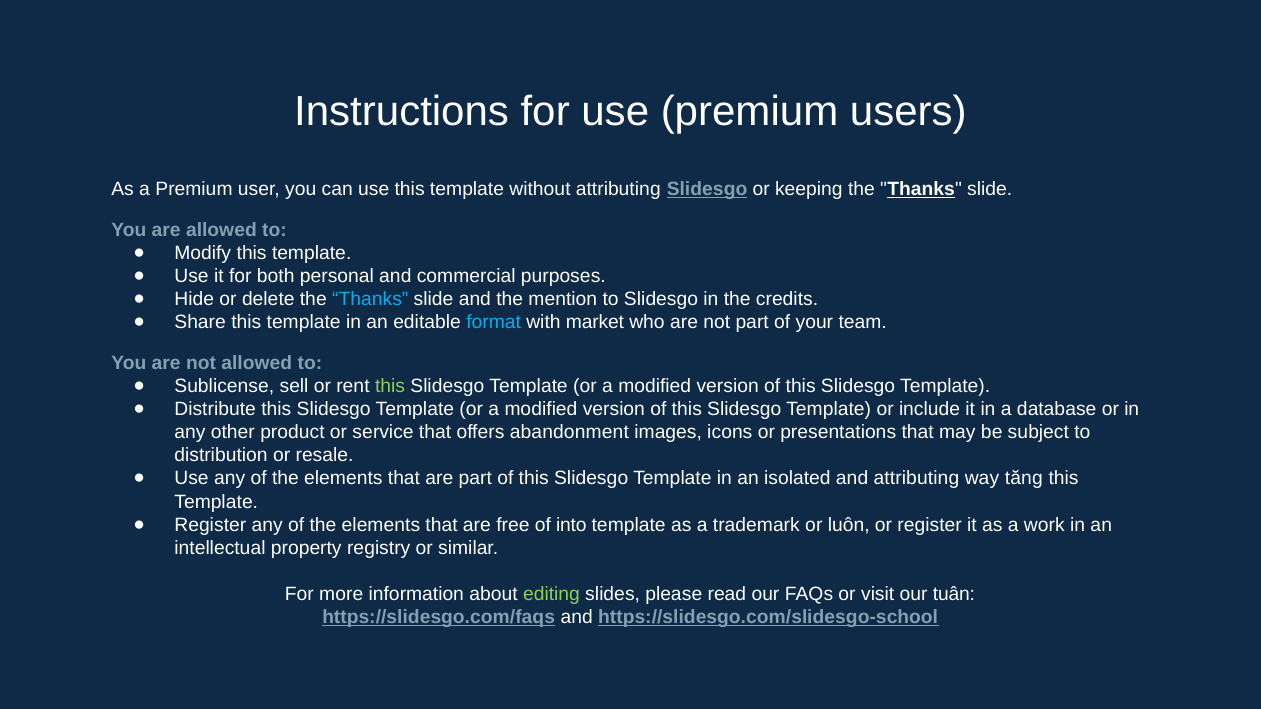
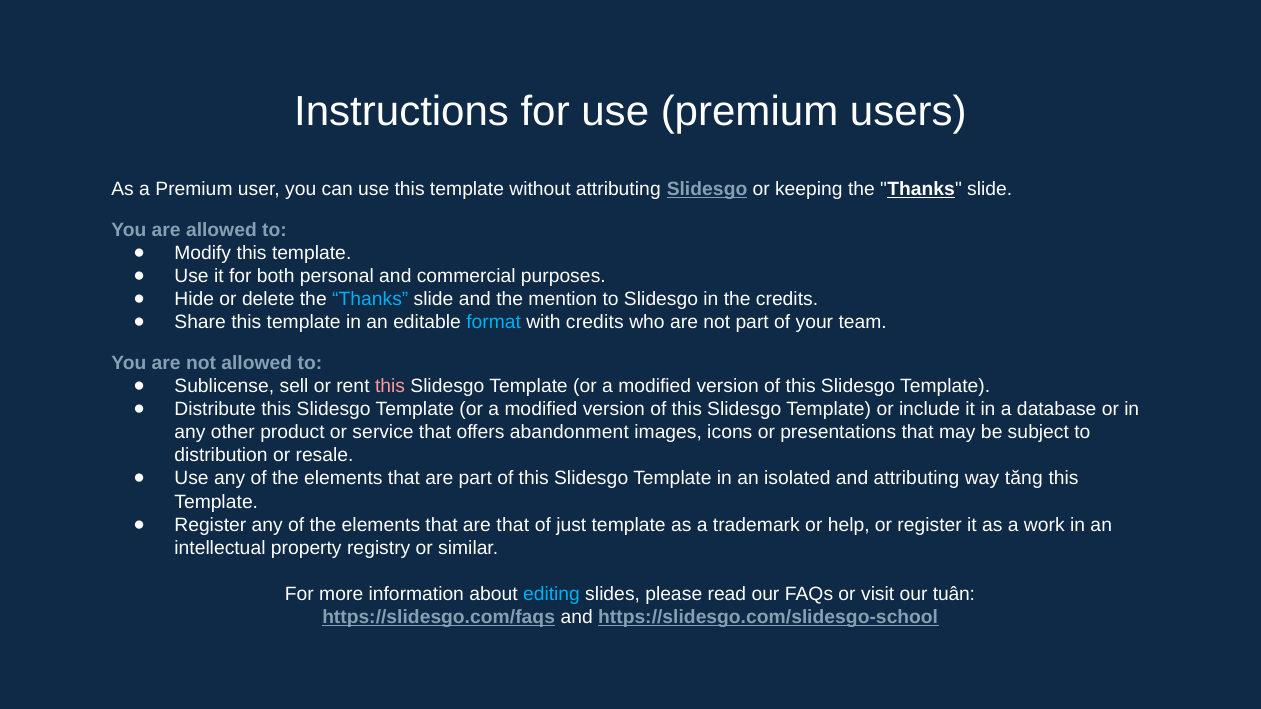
with market: market -> credits
this at (390, 386) colour: light green -> pink
are free: free -> that
into: into -> just
luôn: luôn -> help
editing colour: light green -> light blue
